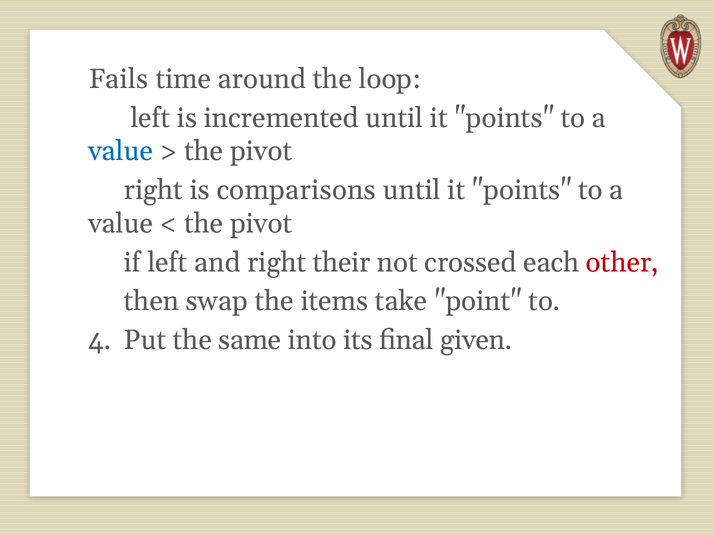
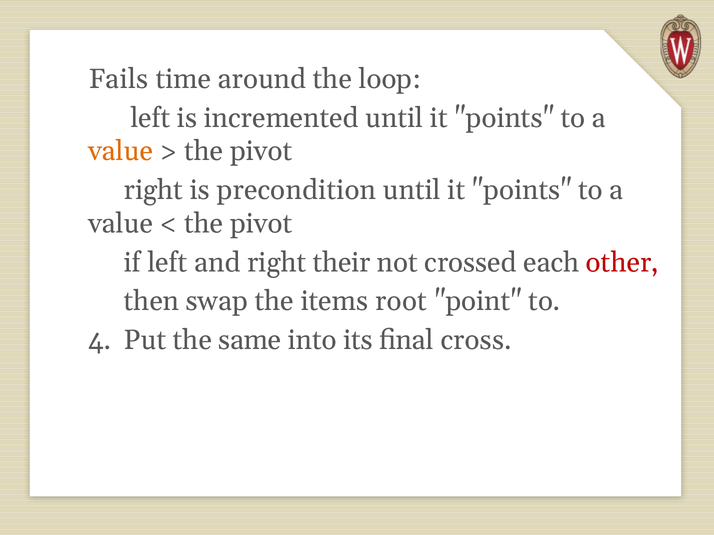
value at (121, 151) colour: blue -> orange
comparisons: comparisons -> precondition
take: take -> root
given: given -> cross
